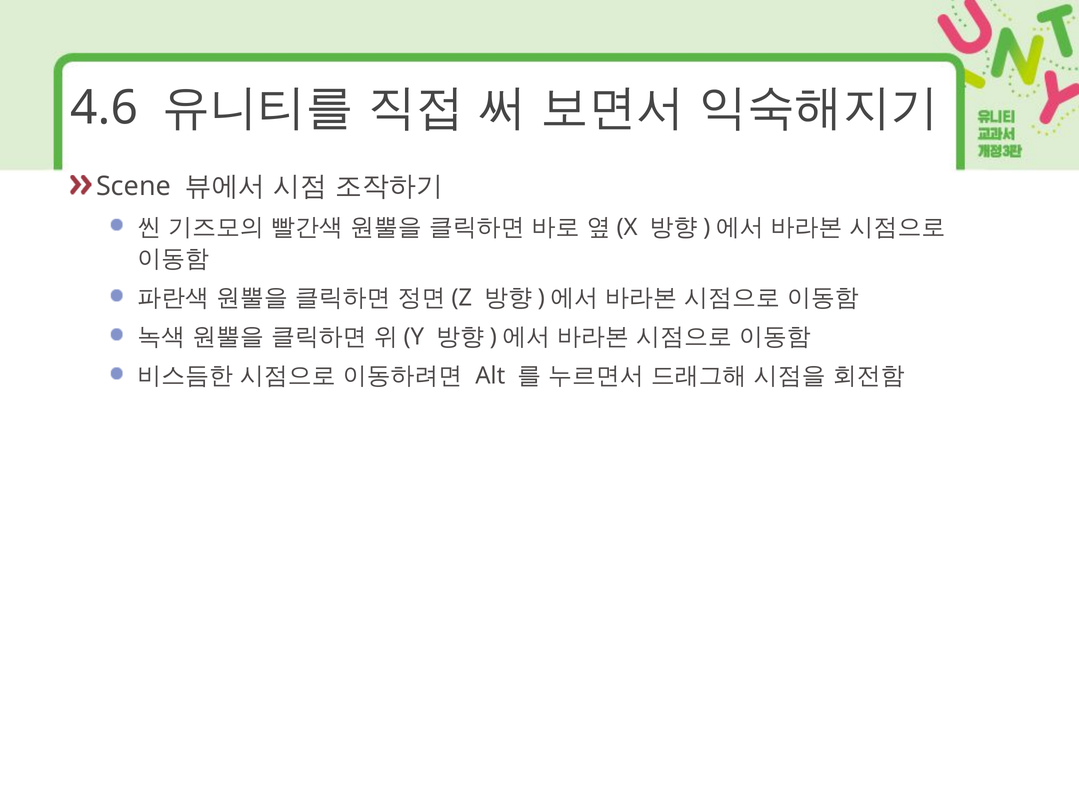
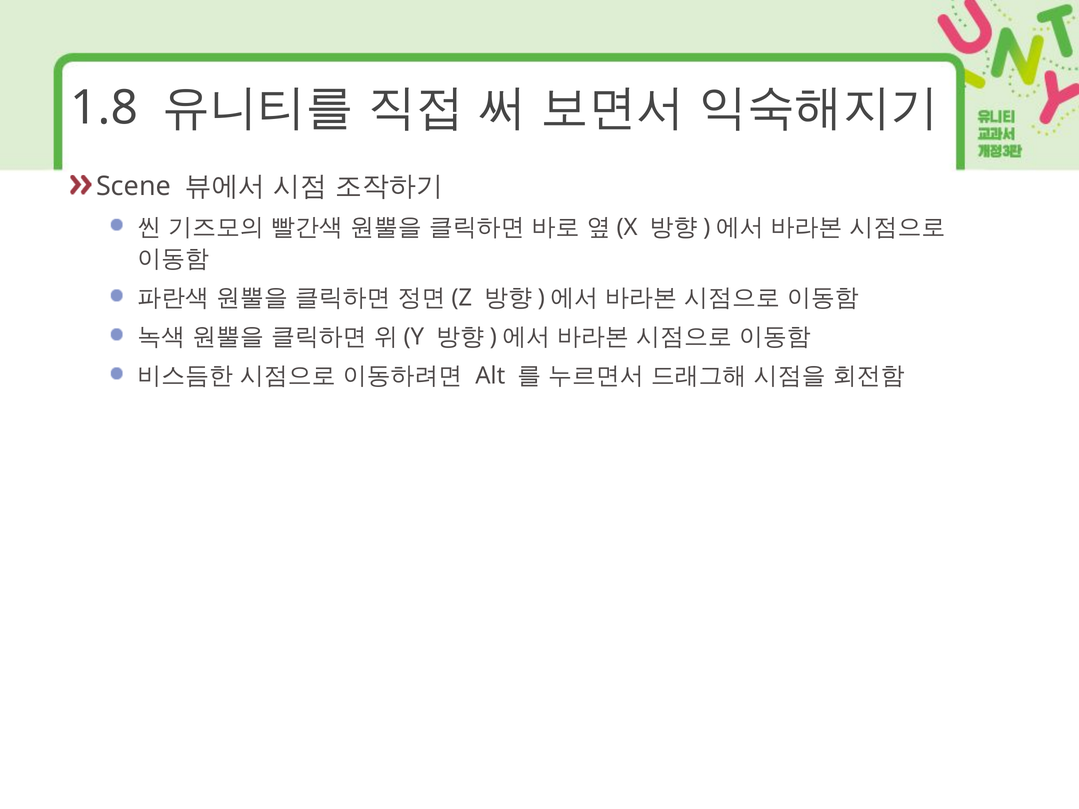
4.6: 4.6 -> 1.8
